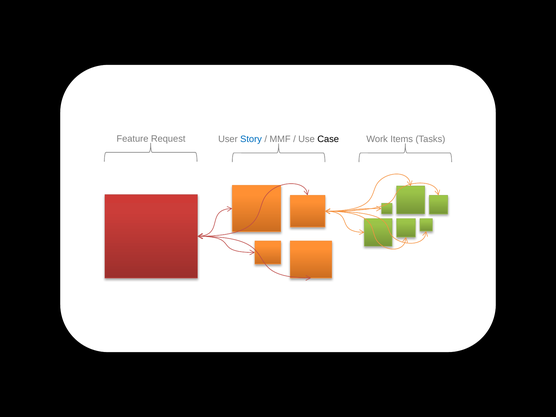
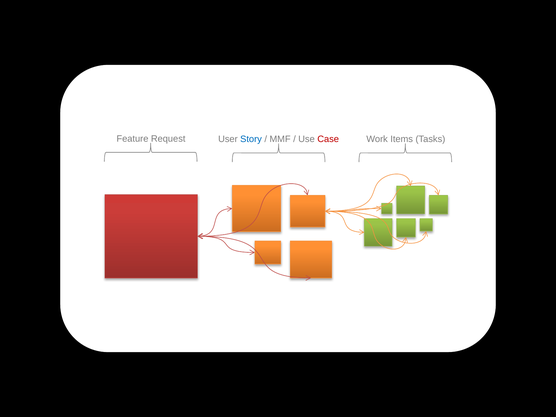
Case colour: black -> red
